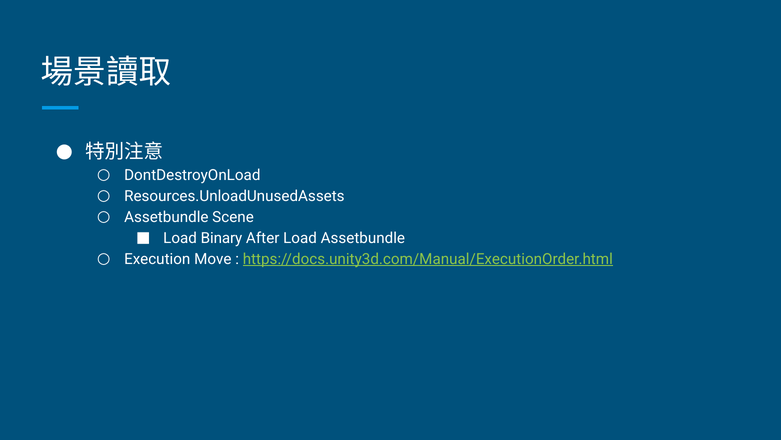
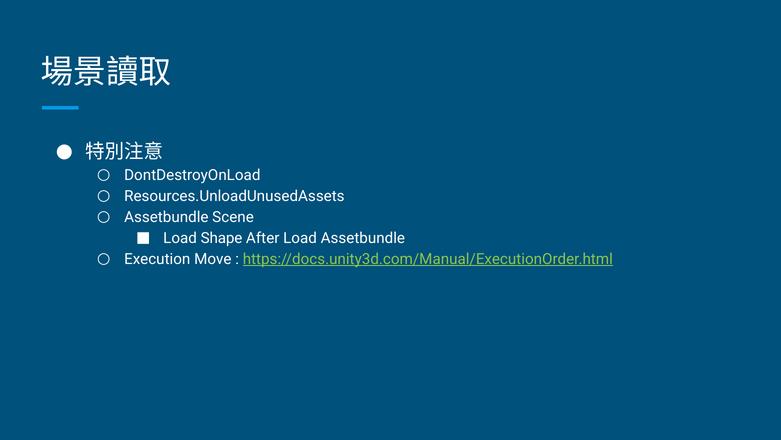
Binary: Binary -> Shape
